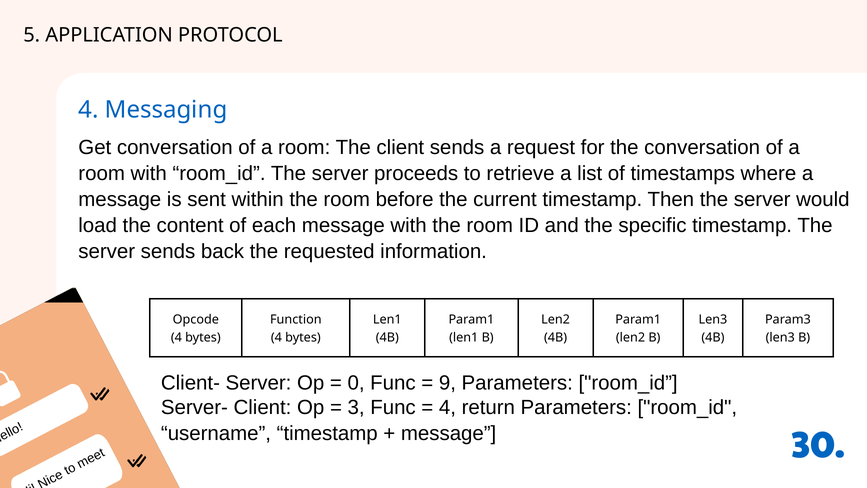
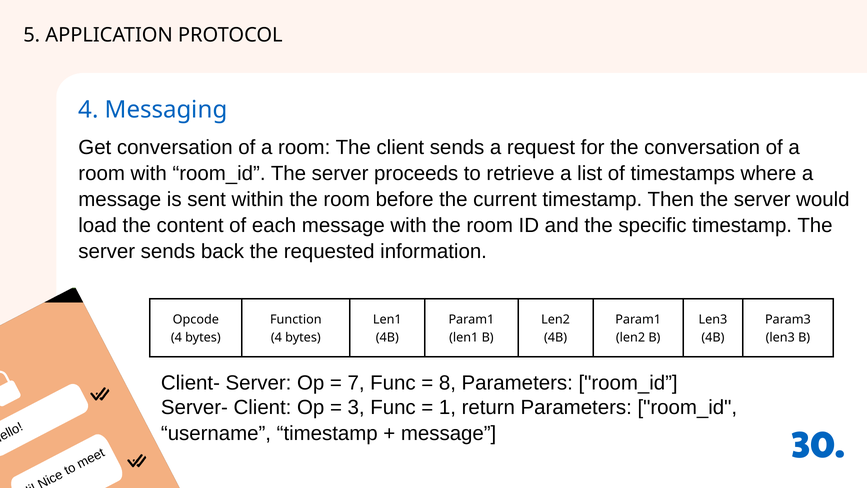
0: 0 -> 7
9: 9 -> 8
4 at (447, 407): 4 -> 1
